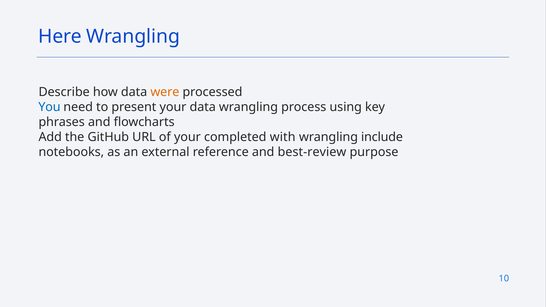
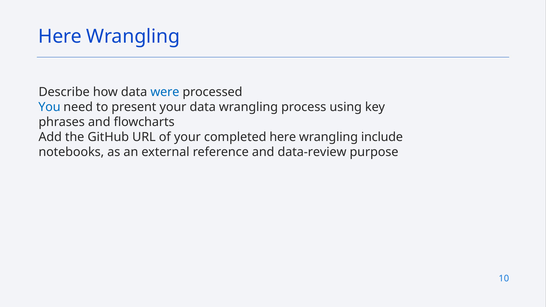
were colour: orange -> blue
completed with: with -> here
best-review: best-review -> data-review
